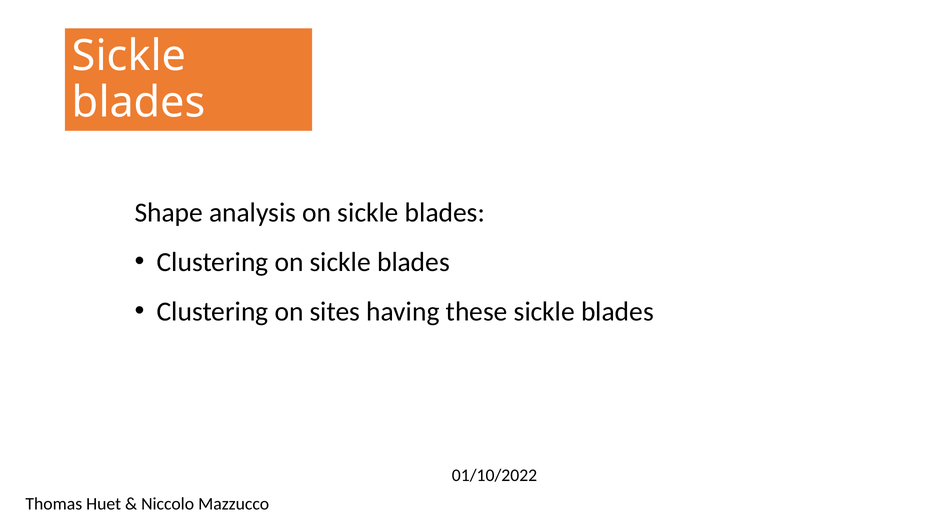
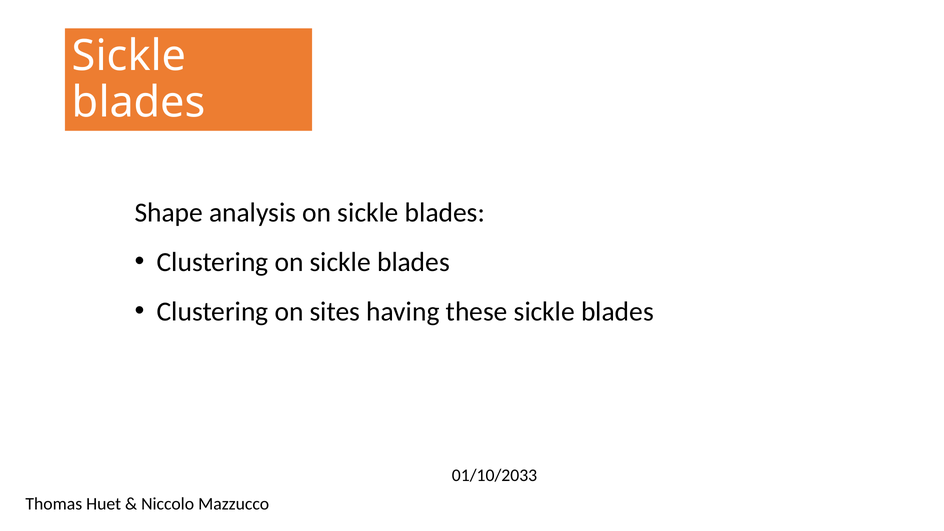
01/10/2022: 01/10/2022 -> 01/10/2033
